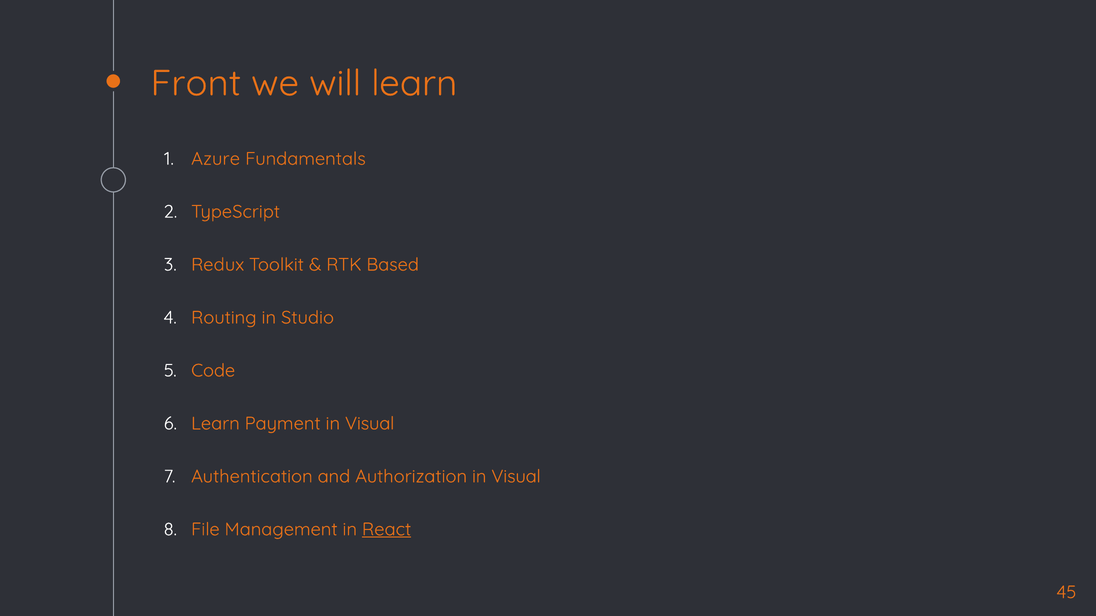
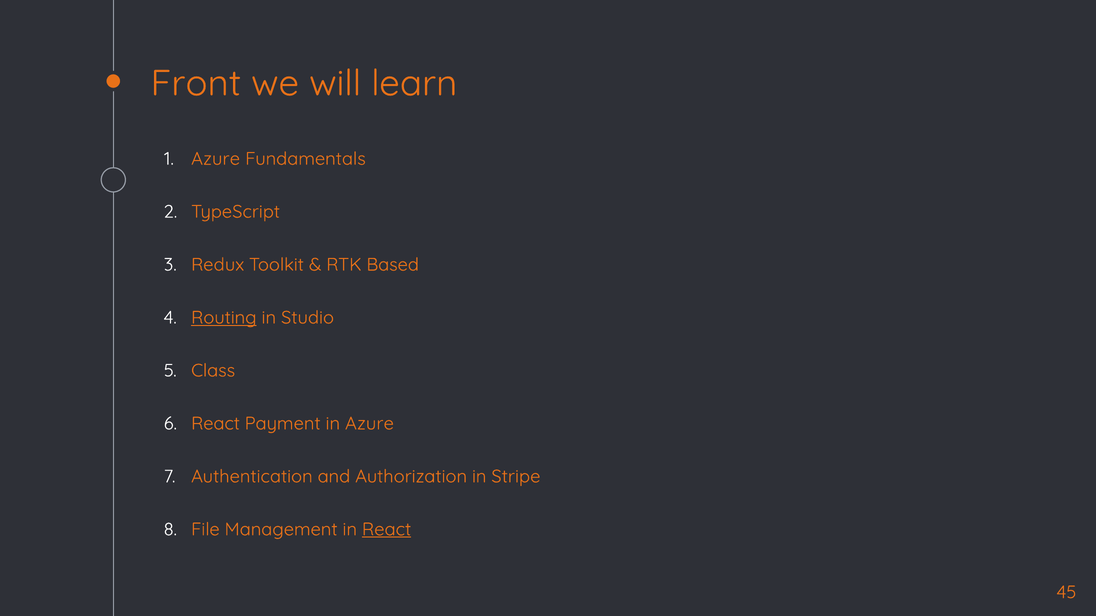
Routing underline: none -> present
Code: Code -> Class
Learn at (215, 424): Learn -> React
Payment in Visual: Visual -> Azure
Authorization in Visual: Visual -> Stripe
